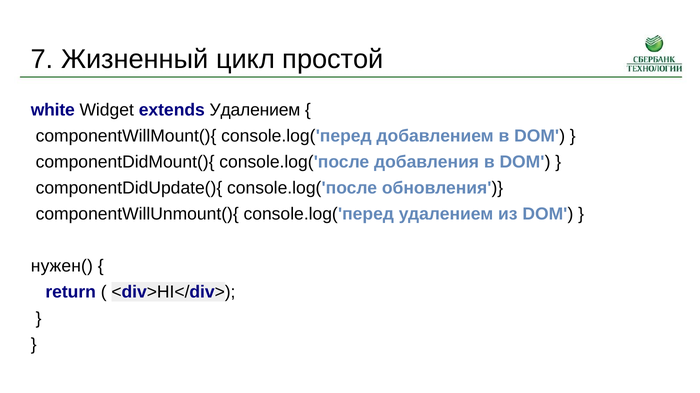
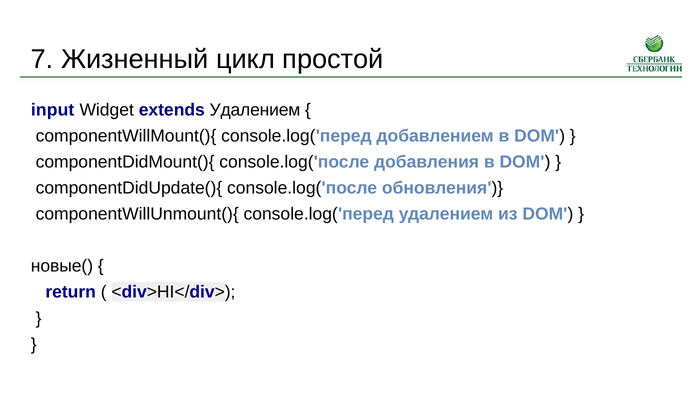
white: white -> input
нужен(: нужен( -> новые(
